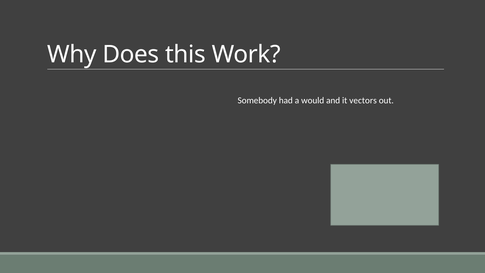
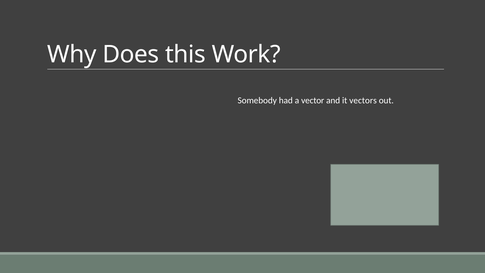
would: would -> vector
